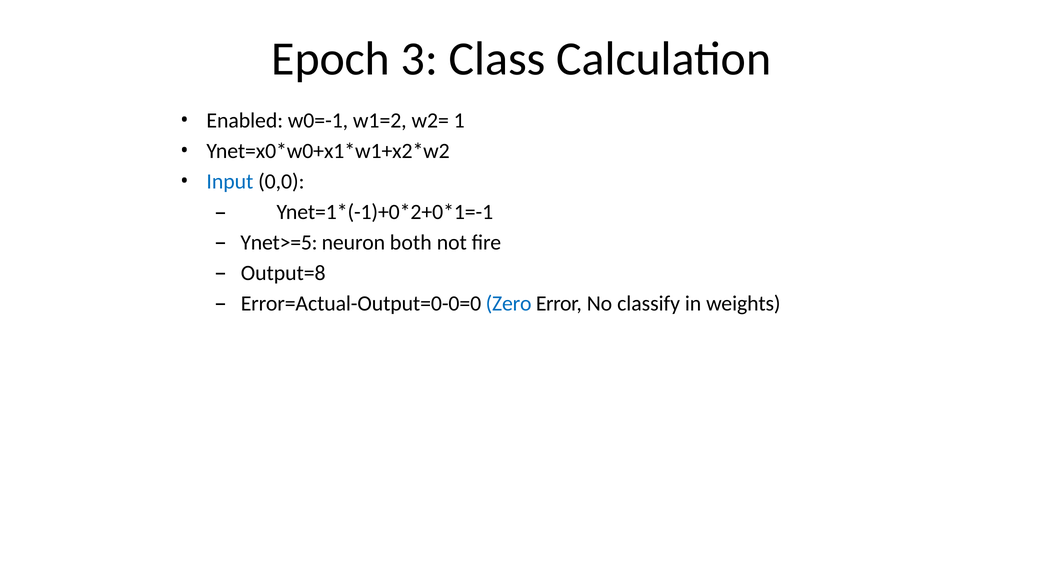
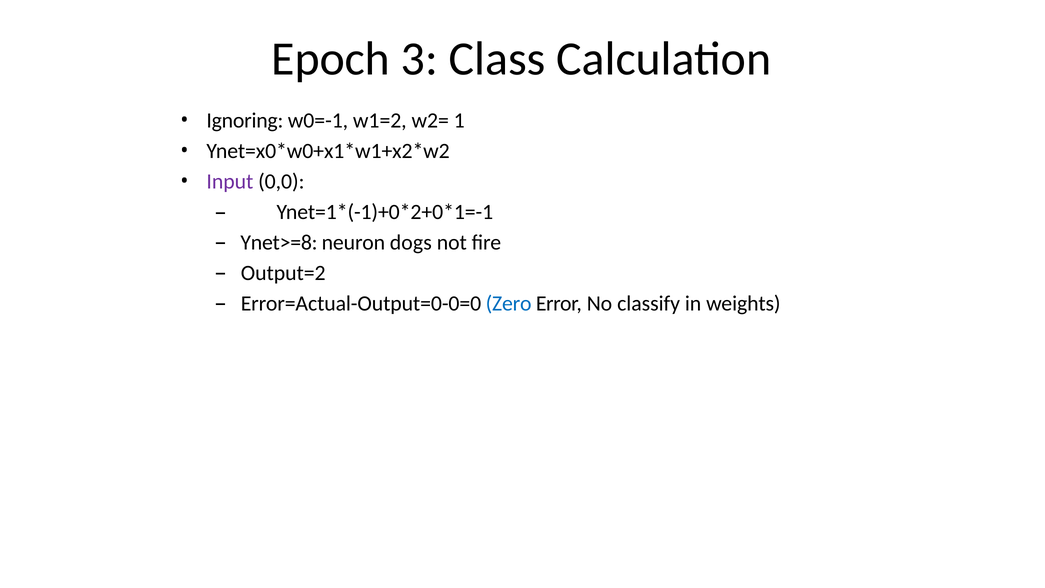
Enabled: Enabled -> Ignoring
Input colour: blue -> purple
Ynet>=5: Ynet>=5 -> Ynet>=8
both: both -> dogs
Output=8: Output=8 -> Output=2
